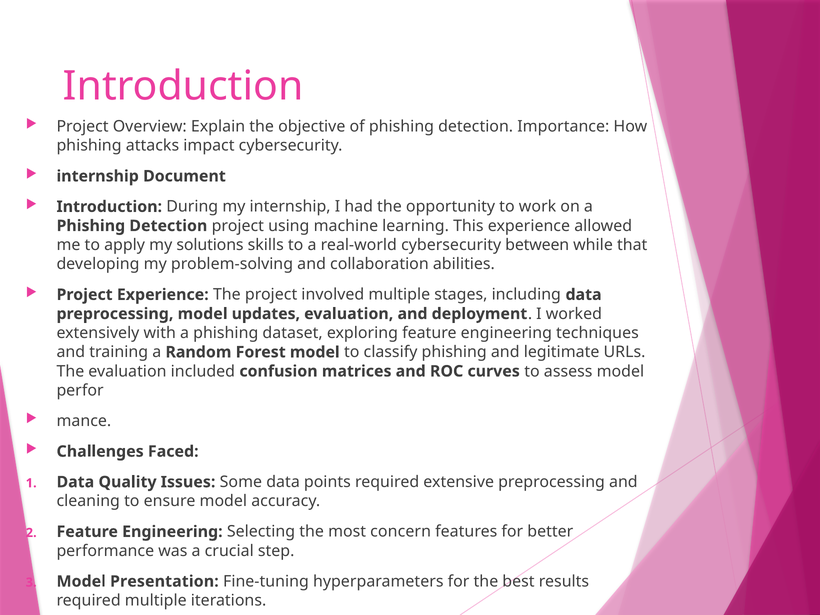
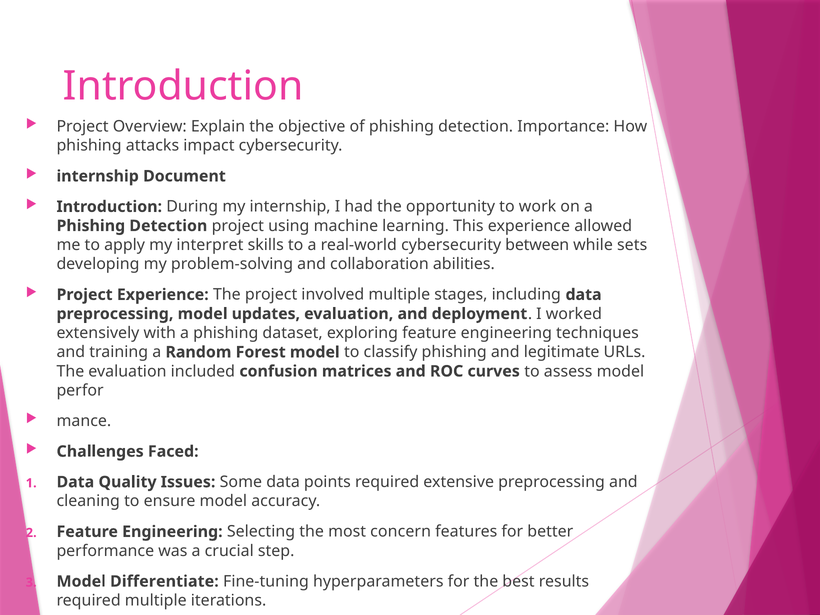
solutions: solutions -> interpret
that: that -> sets
Presentation: Presentation -> Differentiate
